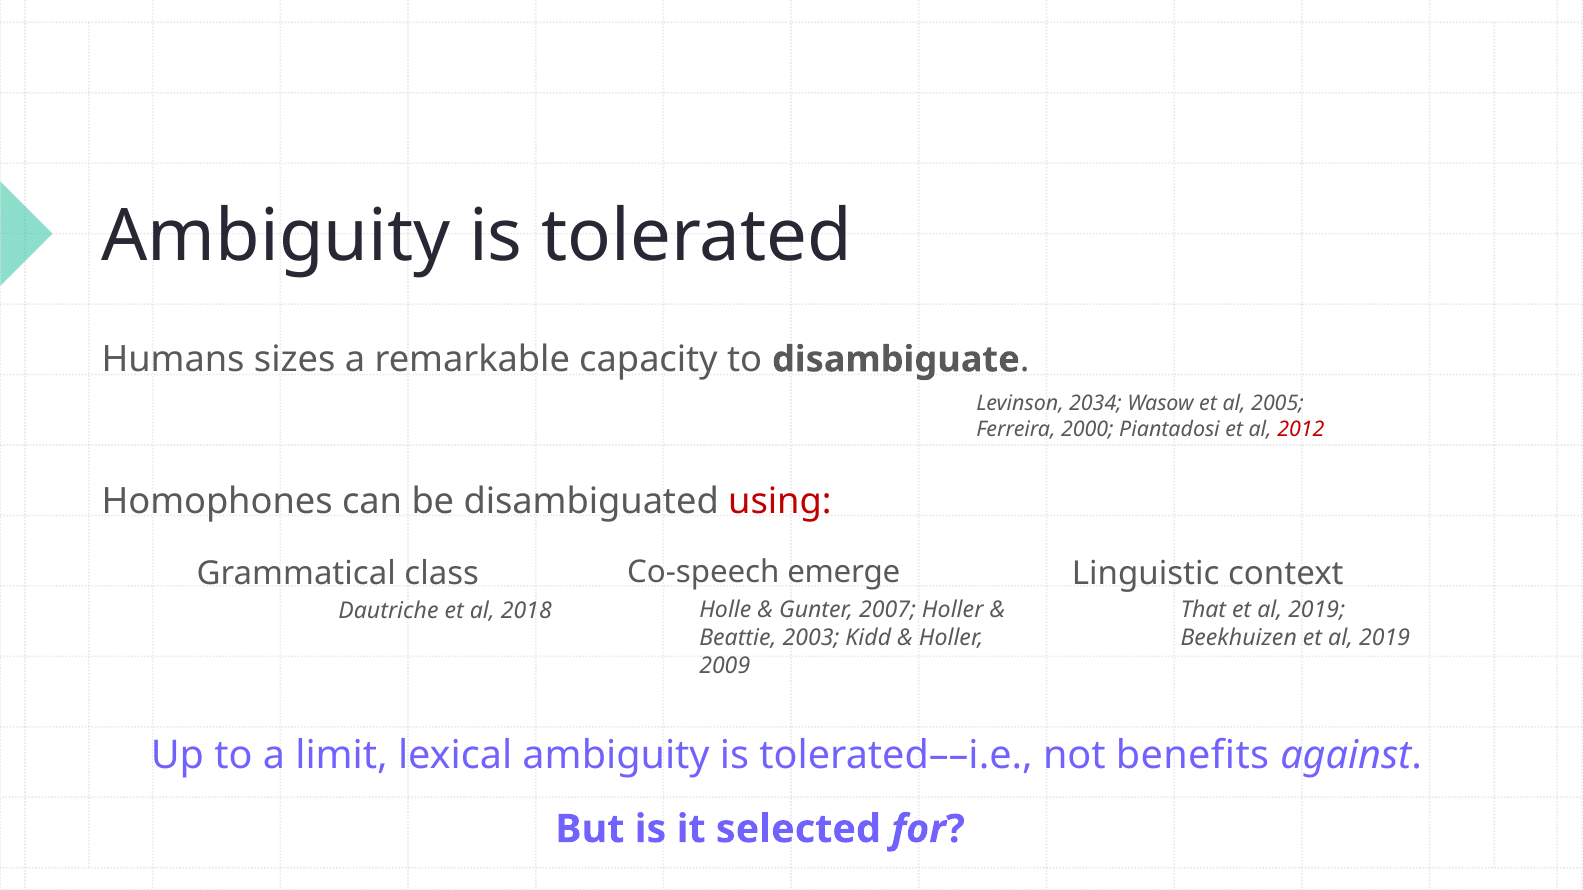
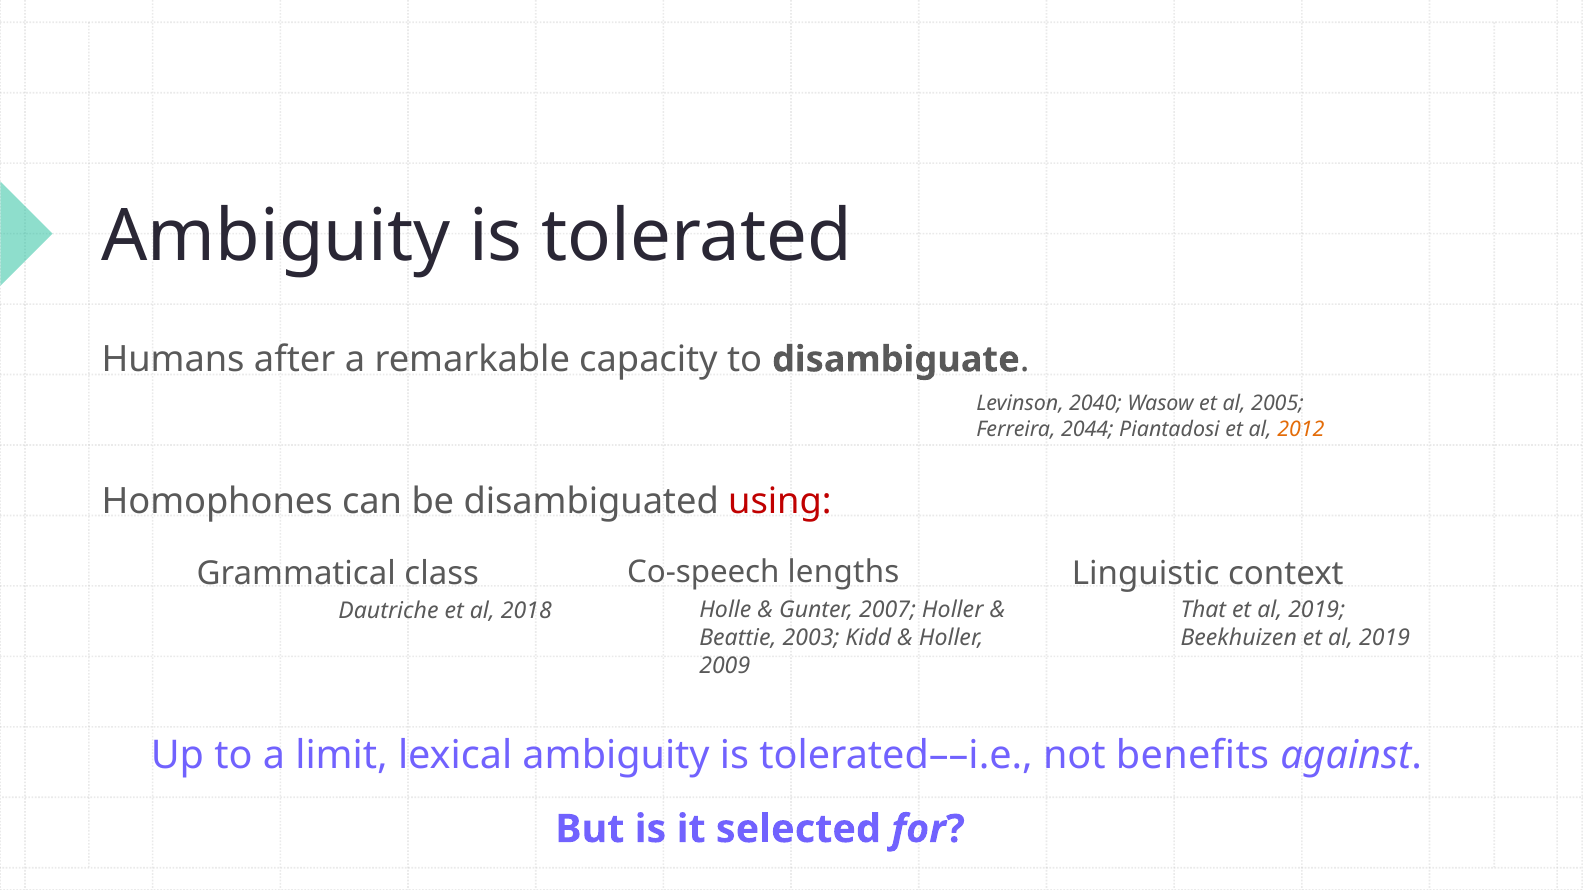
sizes: sizes -> after
2034: 2034 -> 2040
2000: 2000 -> 2044
2012 colour: red -> orange
emerge: emerge -> lengths
